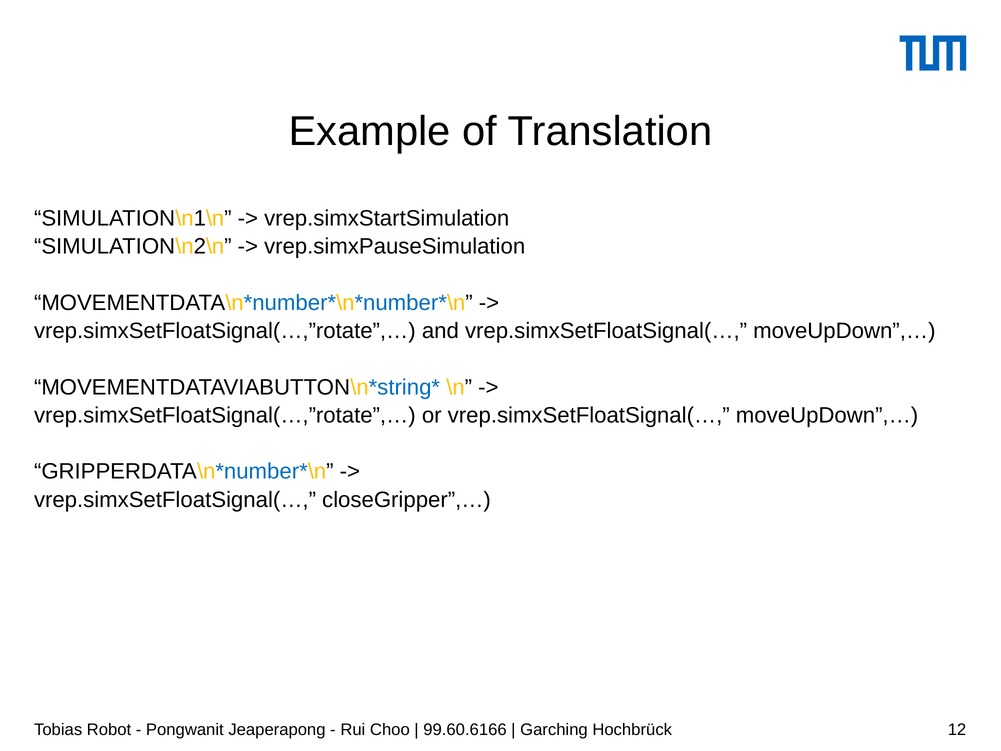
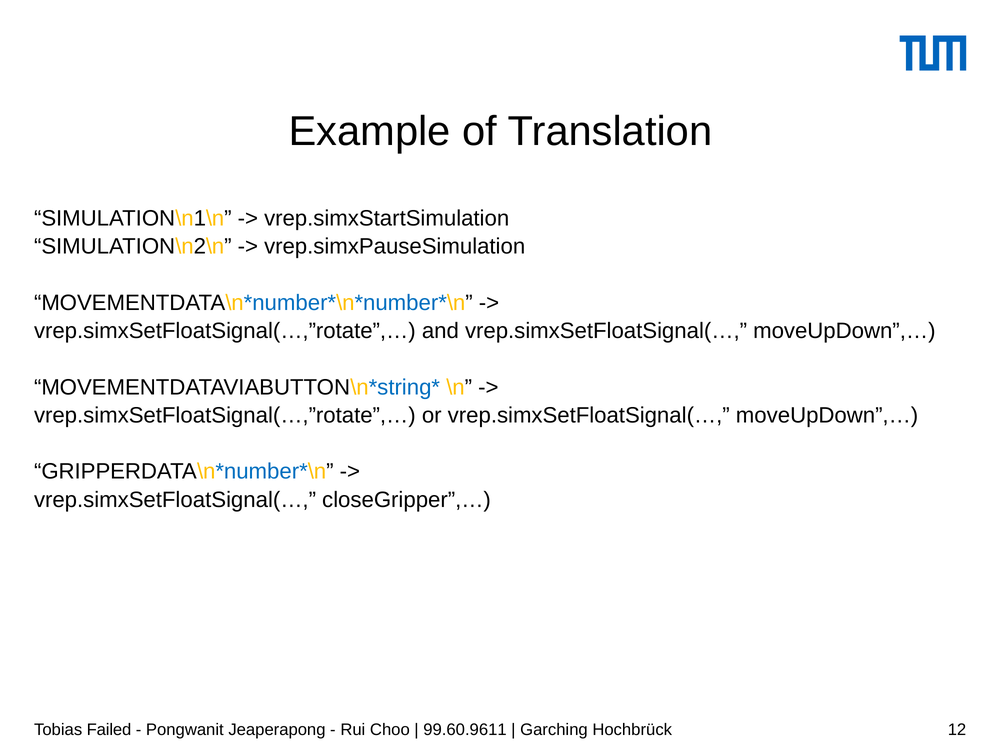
Robot: Robot -> Failed
99.60.6166: 99.60.6166 -> 99.60.9611
